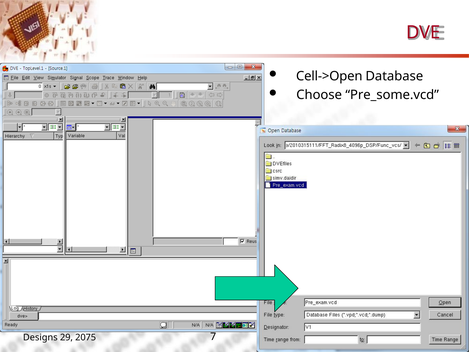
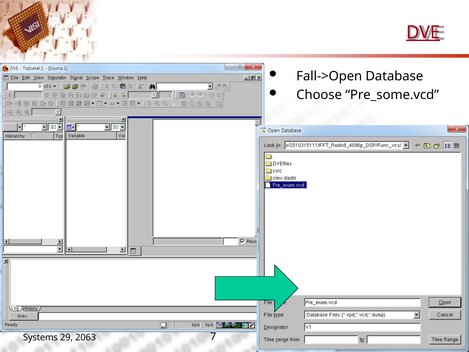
DVE underline: none -> present
Cell->Open: Cell->Open -> Fall->Open
Designs: Designs -> Systems
2075: 2075 -> 2063
